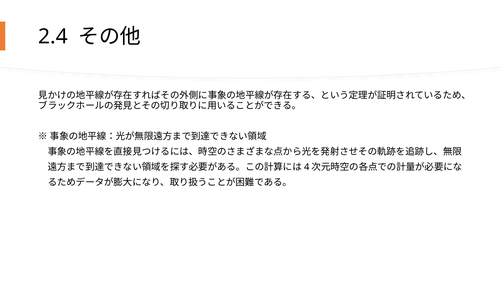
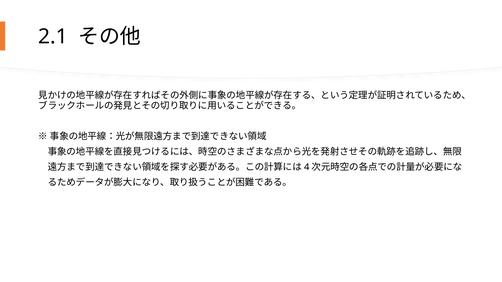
2.4: 2.4 -> 2.1
